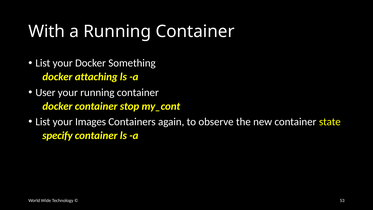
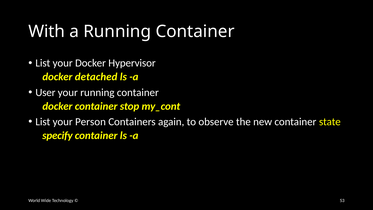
Something: Something -> Hypervisor
attaching: attaching -> detached
Images: Images -> Person
